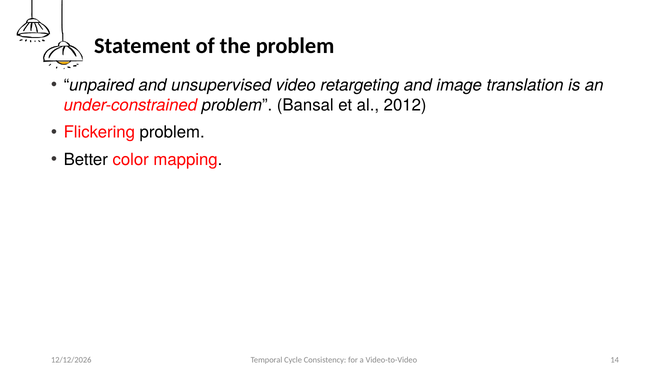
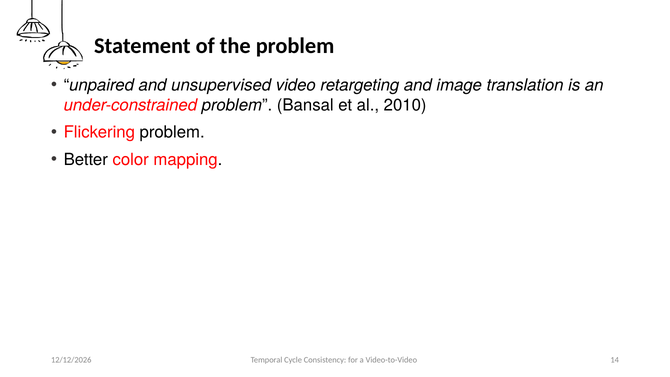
2012: 2012 -> 2010
